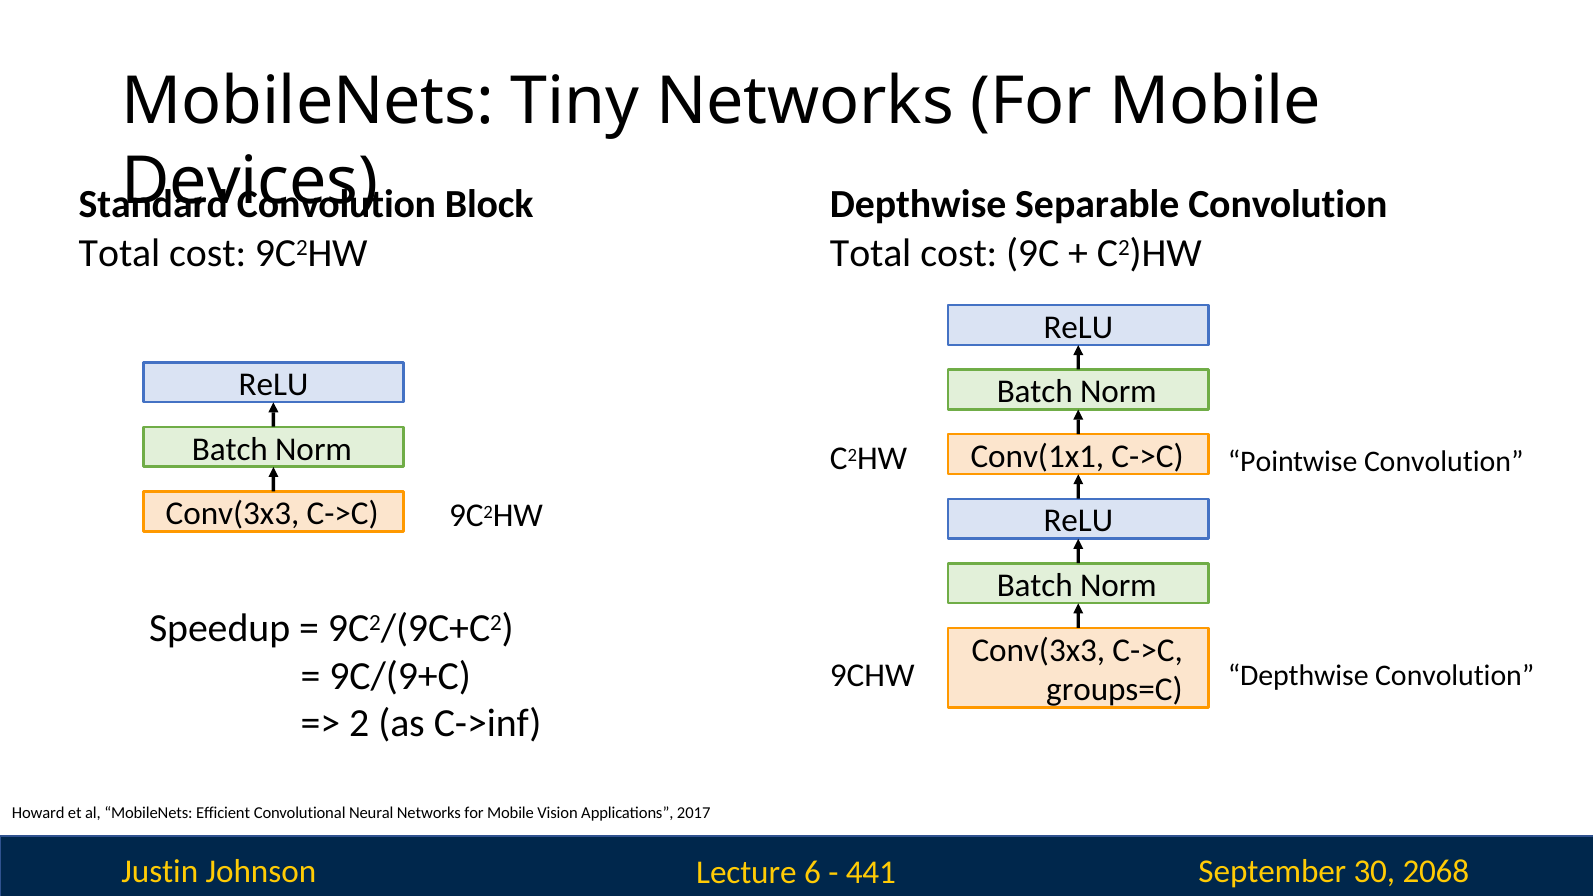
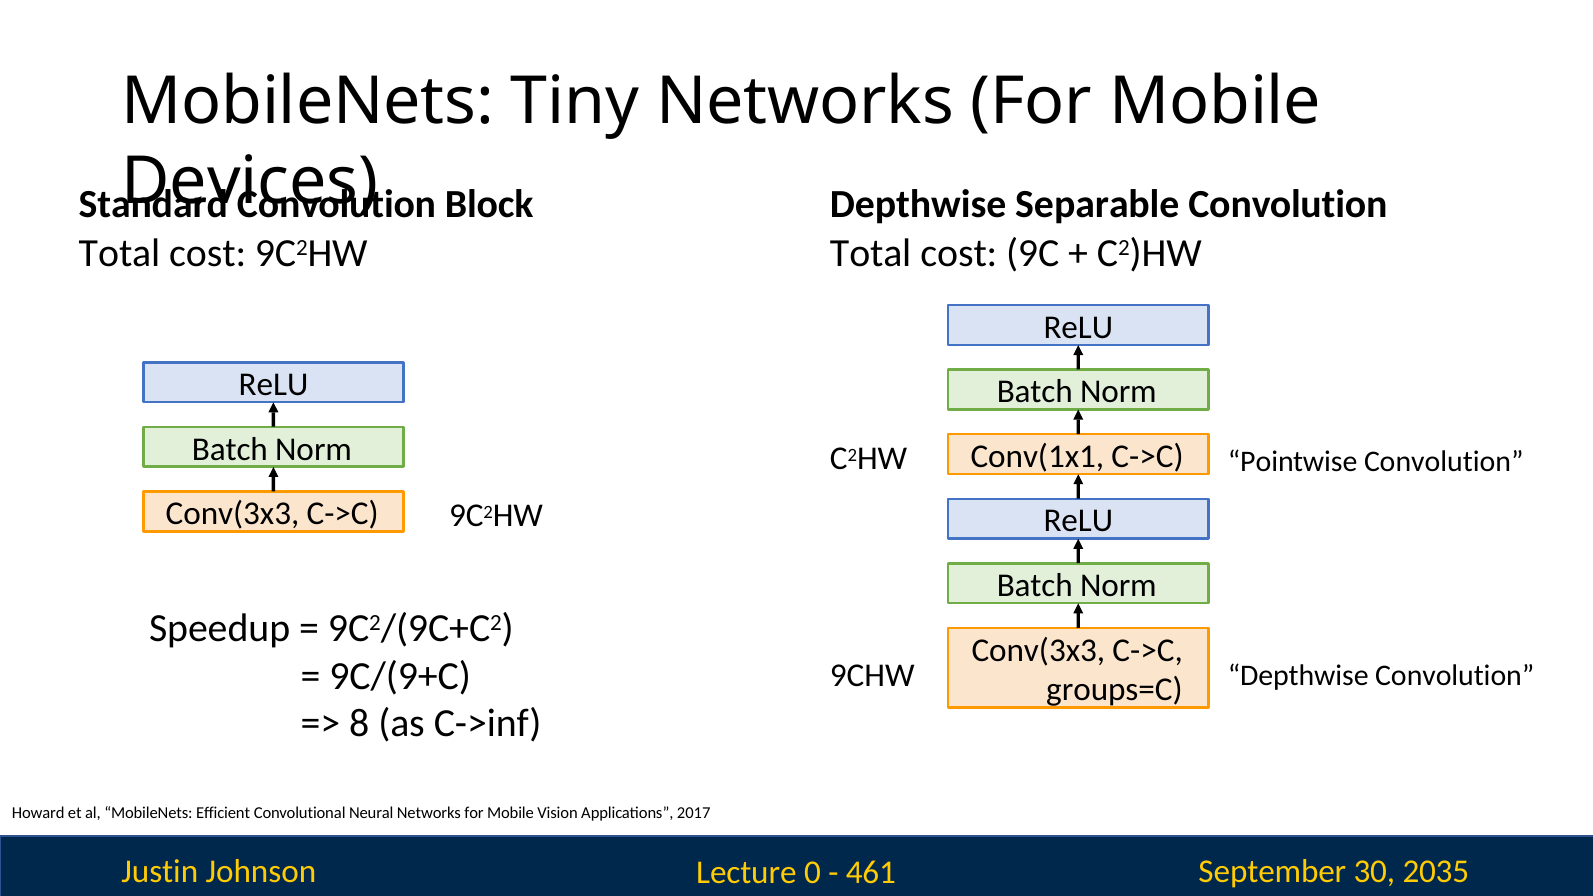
2: 2 -> 8
6: 6 -> 0
441: 441 -> 461
2068: 2068 -> 2035
